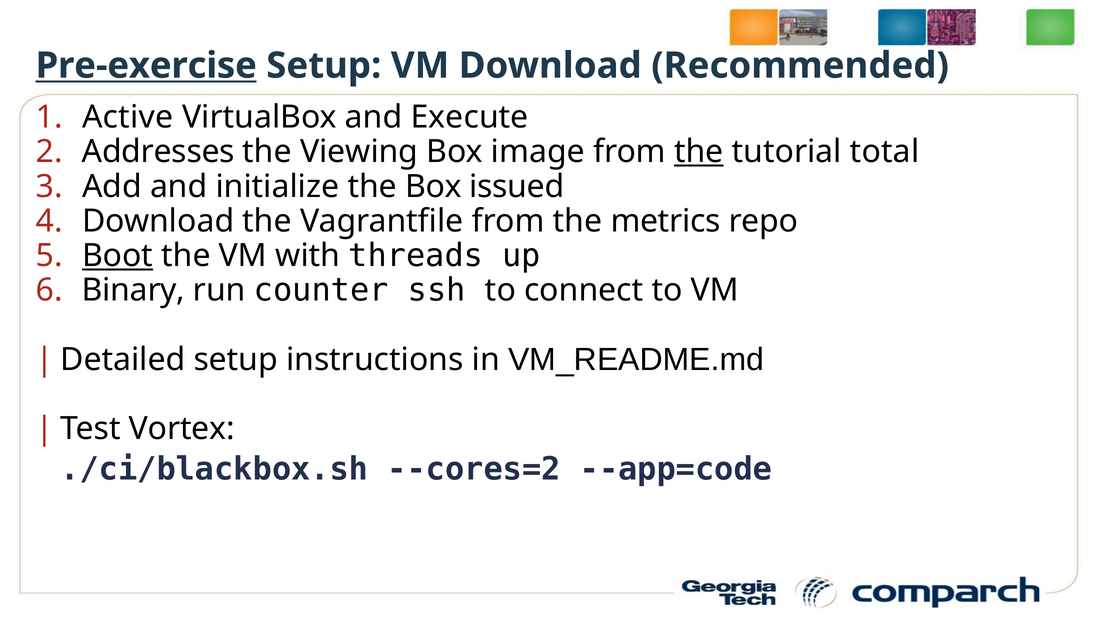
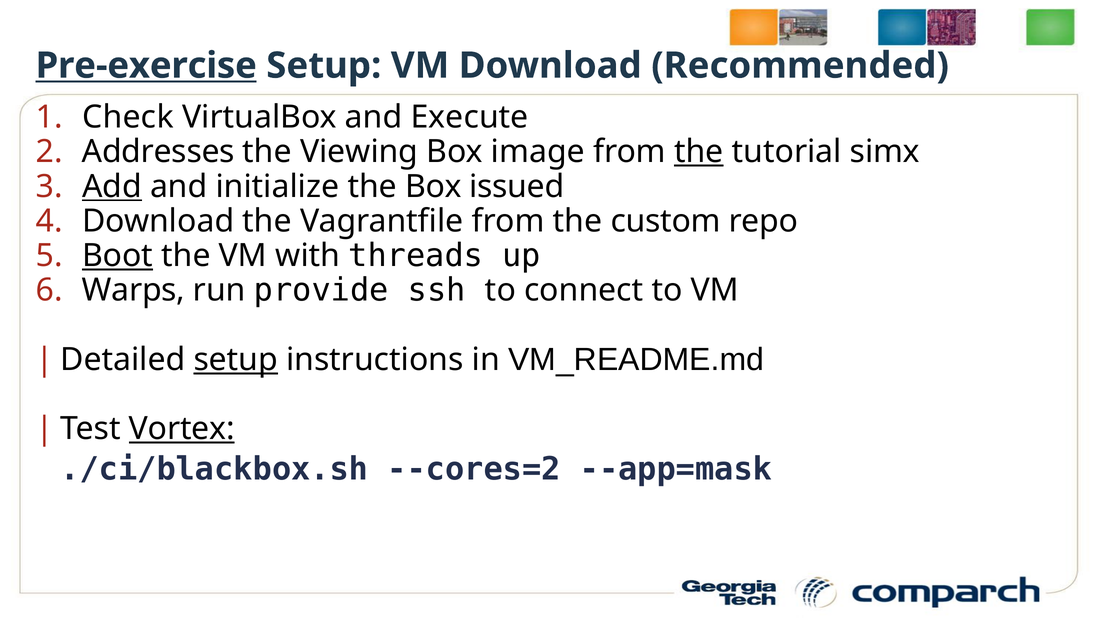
Active: Active -> Check
total: total -> simx
Add underline: none -> present
metrics: metrics -> custom
Binary: Binary -> Warps
counter: counter -> provide
setup at (236, 359) underline: none -> present
Vortex underline: none -> present
--app=code: --app=code -> --app=mask
